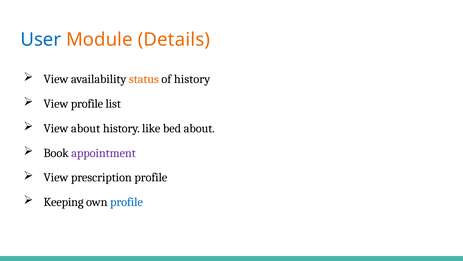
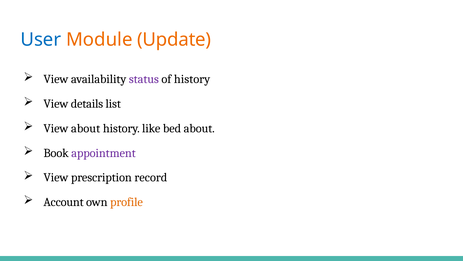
Details: Details -> Update
status colour: orange -> purple
View profile: profile -> details
prescription profile: profile -> record
Keeping: Keeping -> Account
profile at (126, 202) colour: blue -> orange
